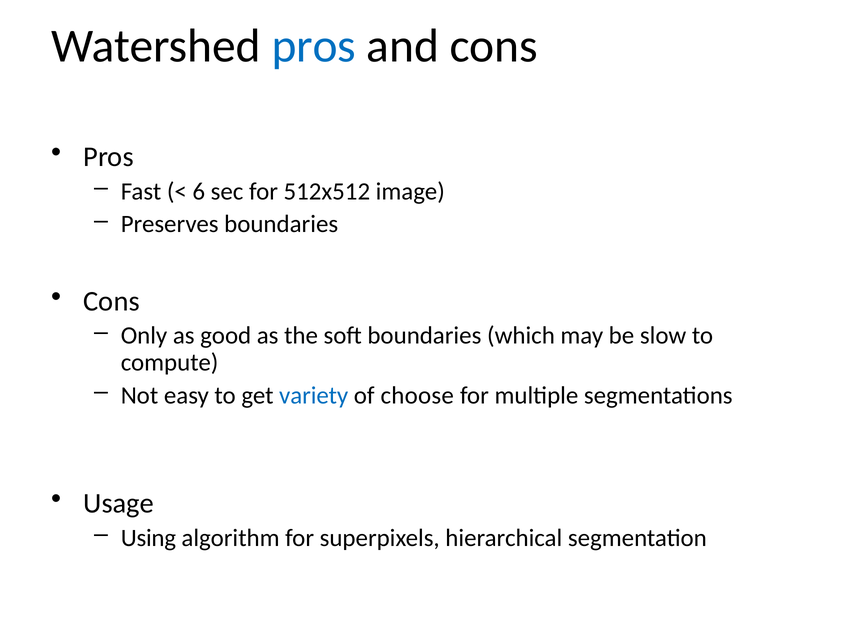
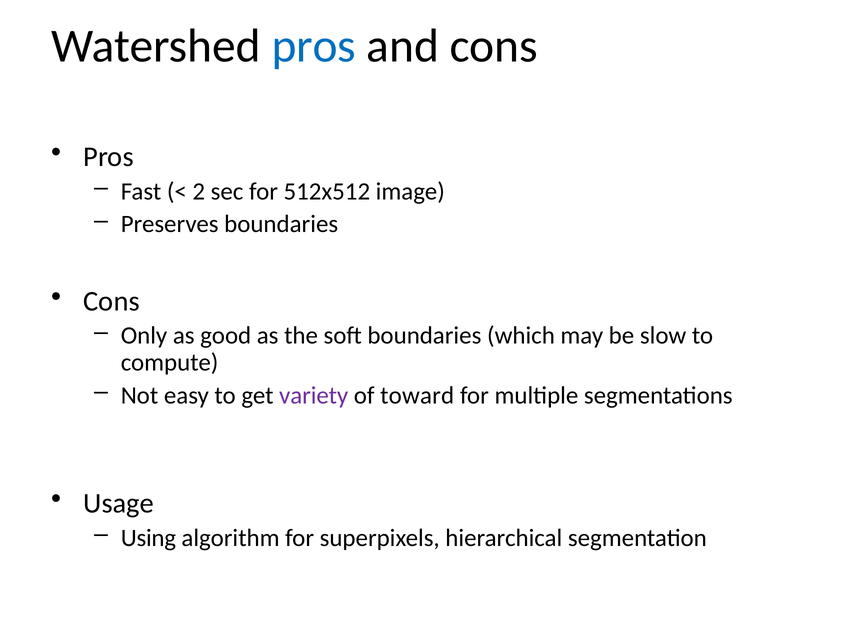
6: 6 -> 2
variety colour: blue -> purple
choose: choose -> toward
